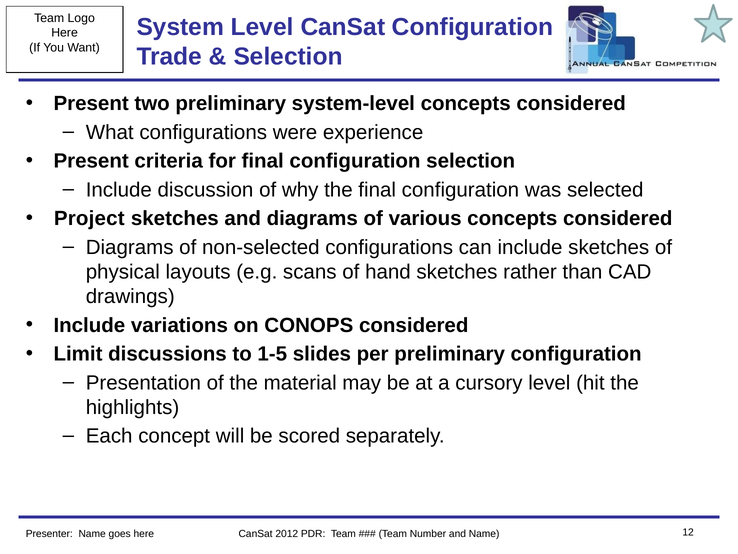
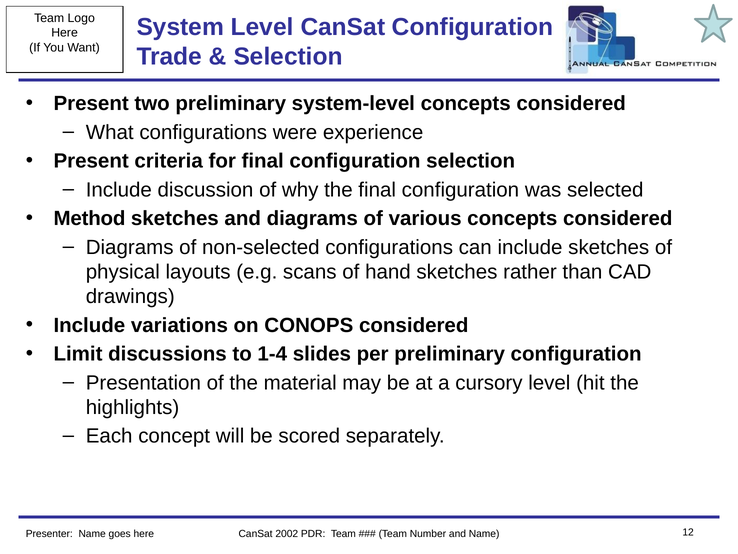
Project: Project -> Method
1-5: 1-5 -> 1-4
2012: 2012 -> 2002
